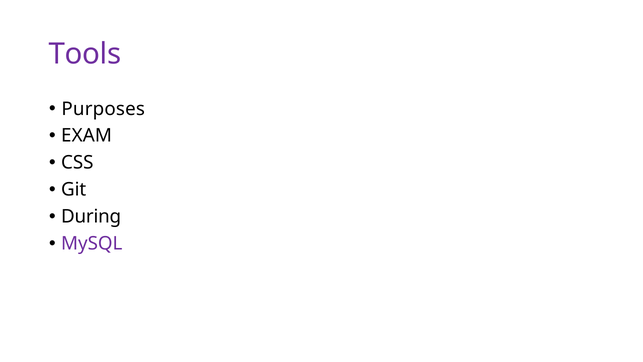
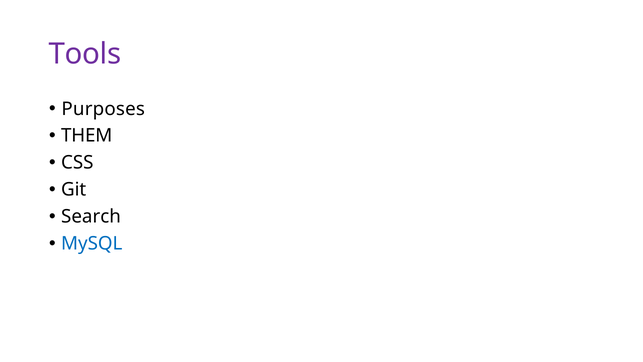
EXAM: EXAM -> THEM
During: During -> Search
MySQL colour: purple -> blue
